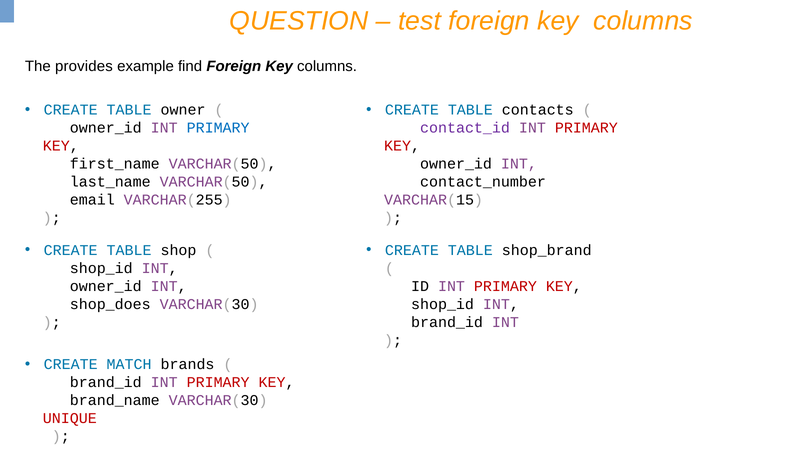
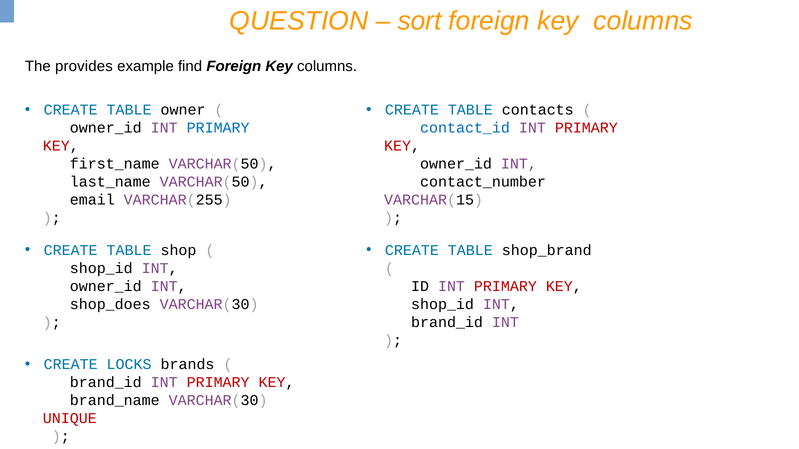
test: test -> sort
contact_id colour: purple -> blue
MATCH: MATCH -> LOCKS
